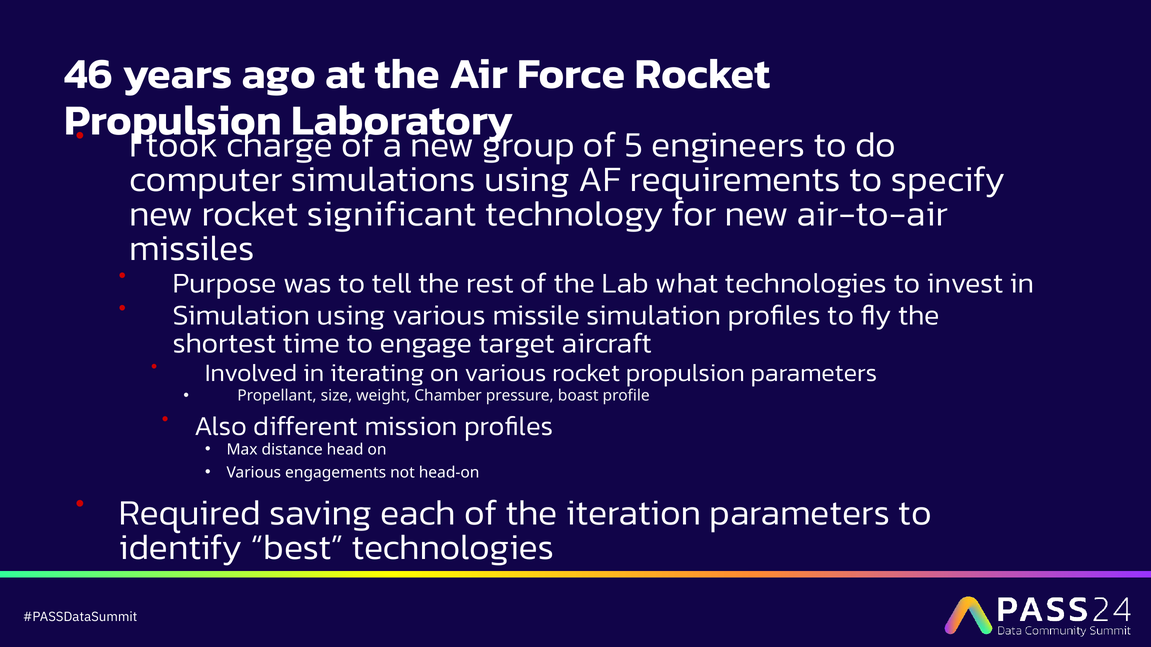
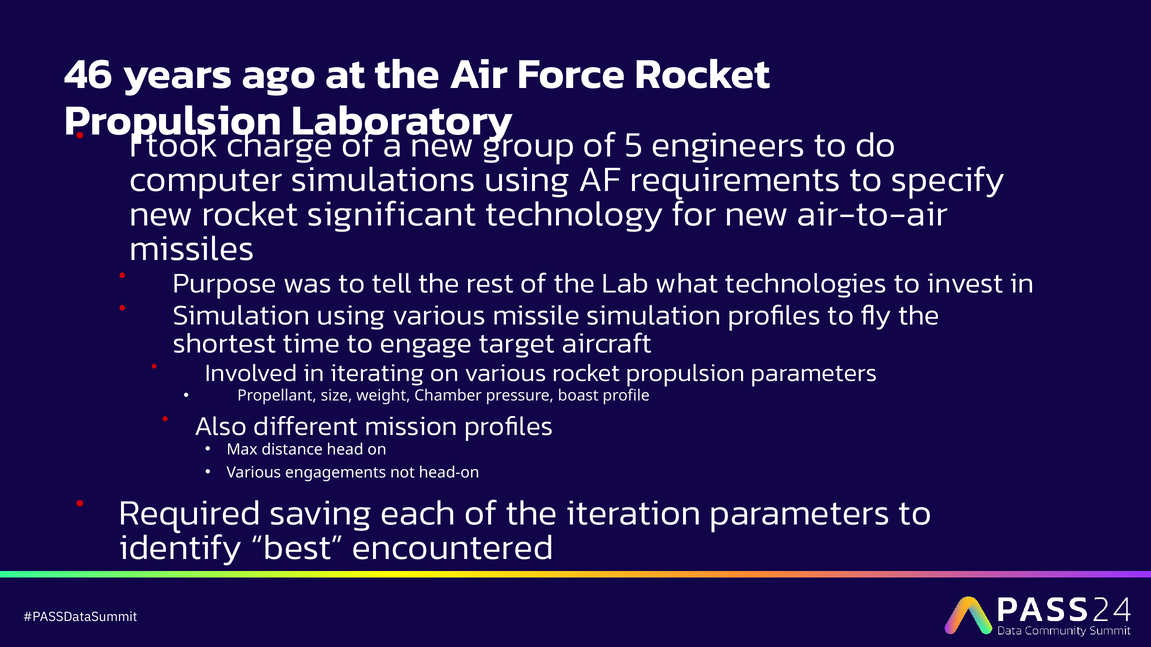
best technologies: technologies -> encountered
